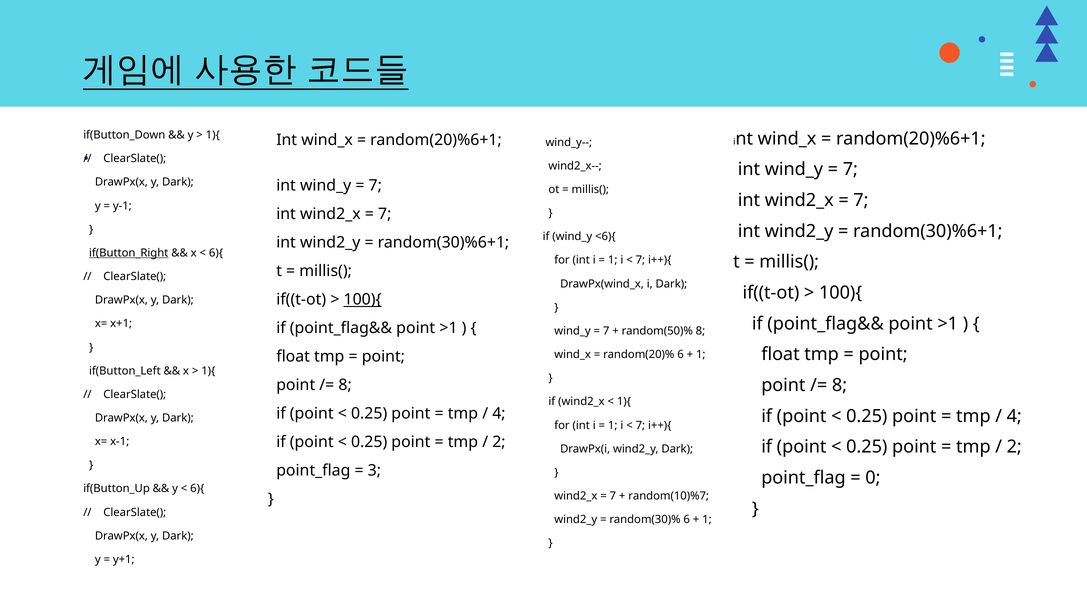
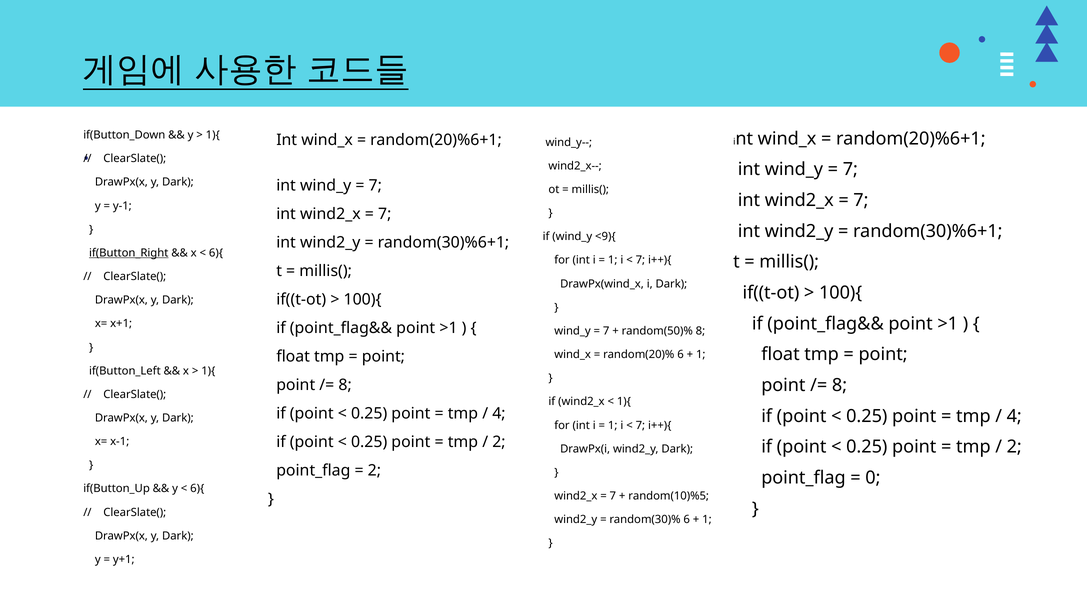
<6){: <6){ -> <9){
100){ at (363, 300) underline: present -> none
3 at (374, 471): 3 -> 2
random(10)%7: random(10)%7 -> random(10)%5
